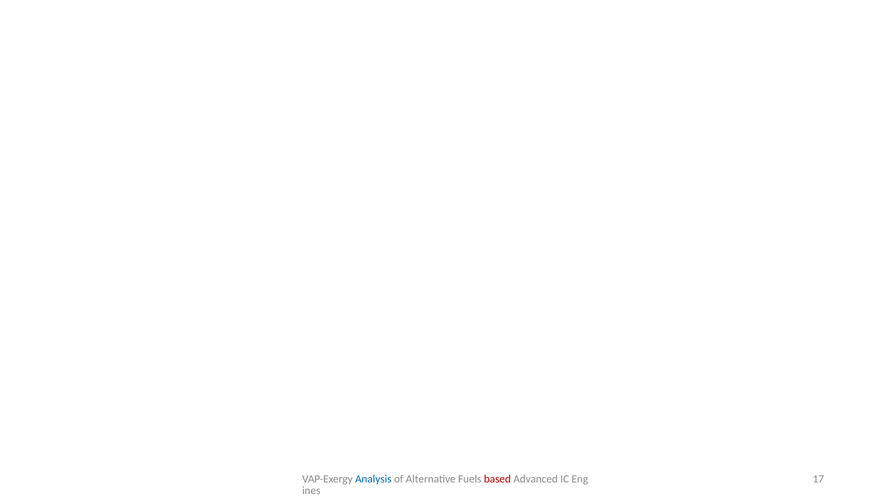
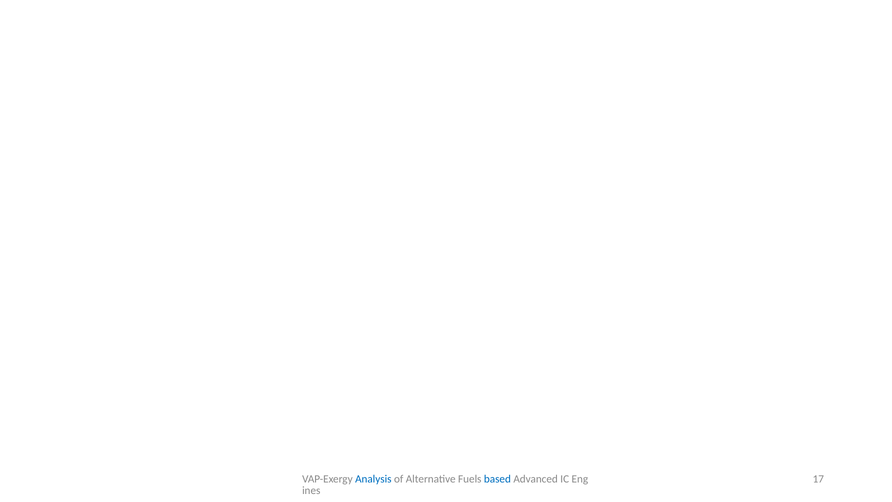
based colour: red -> blue
